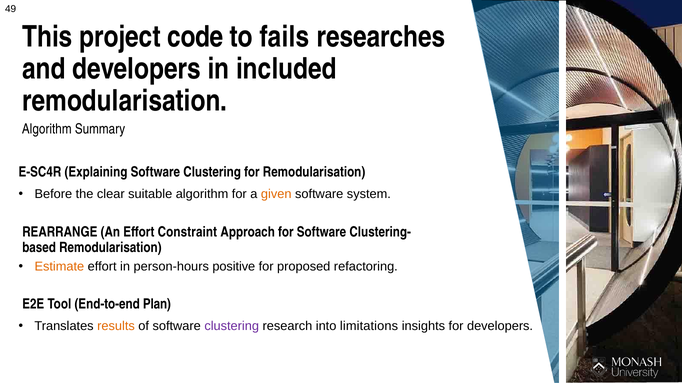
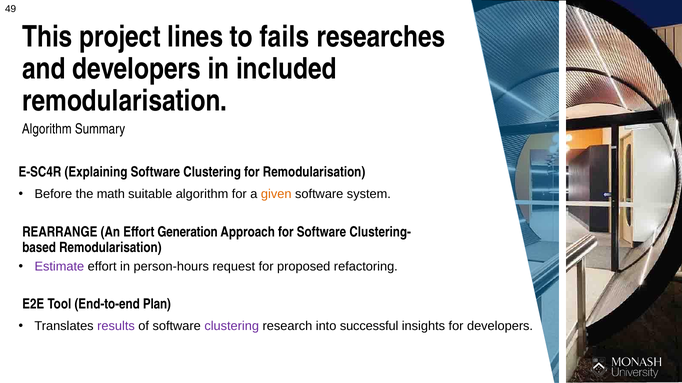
code: code -> lines
clear: clear -> math
Constraint: Constraint -> Generation
Estimate colour: orange -> purple
positive: positive -> request
results colour: orange -> purple
limitations: limitations -> successful
